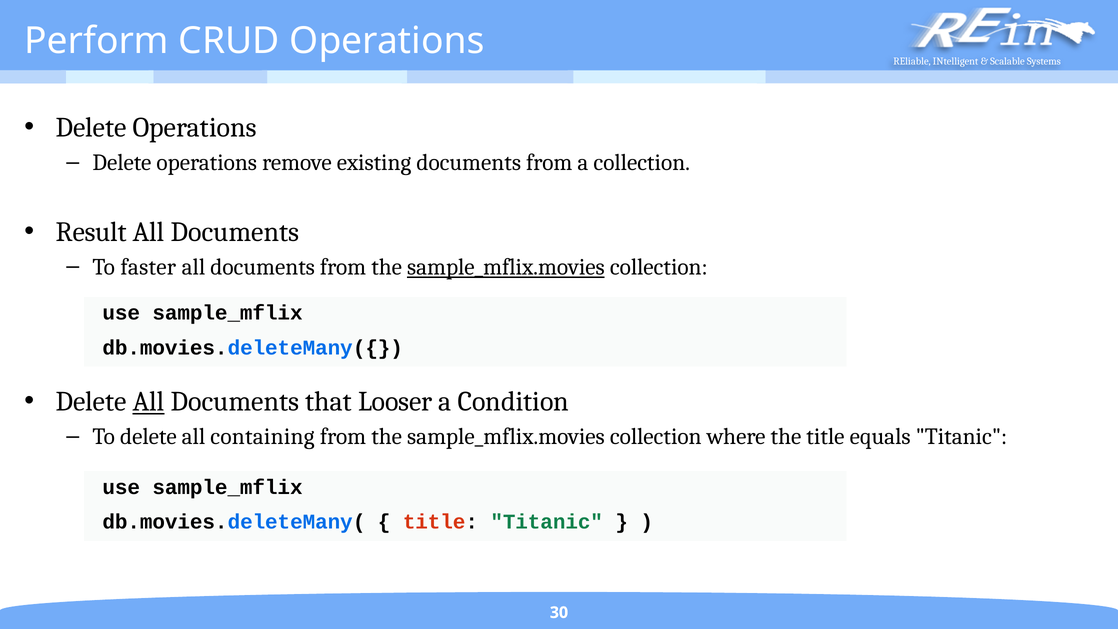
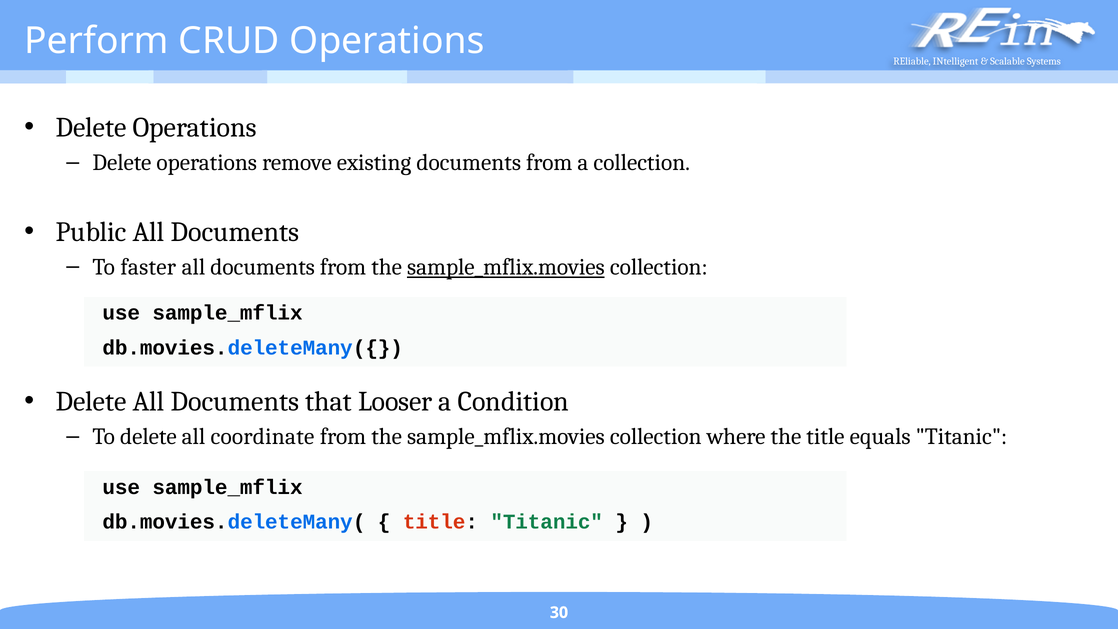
Result: Result -> Public
All at (149, 402) underline: present -> none
containing: containing -> coordinate
